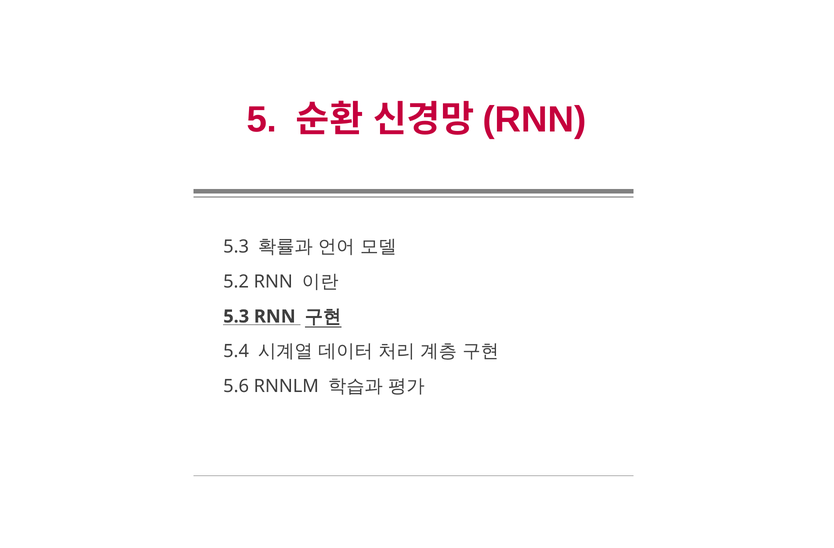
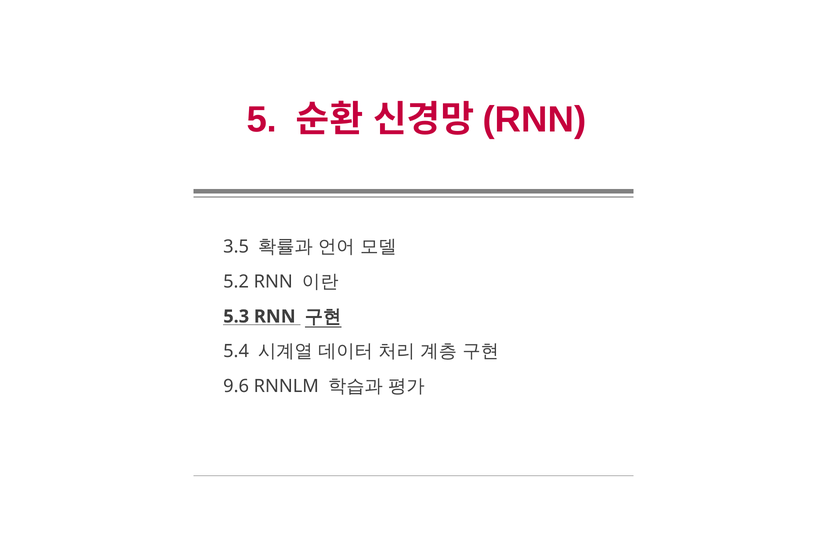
5.3 at (236, 247): 5.3 -> 3.5
5.6: 5.6 -> 9.6
